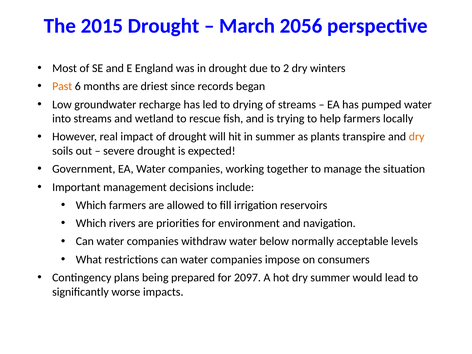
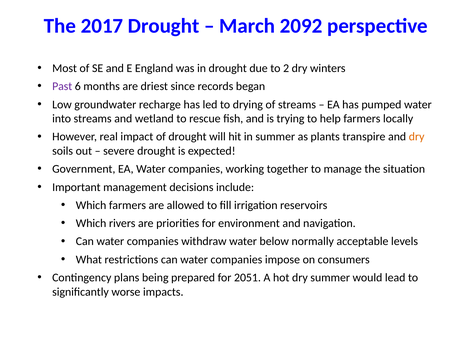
2015: 2015 -> 2017
2056: 2056 -> 2092
Past colour: orange -> purple
2097: 2097 -> 2051
